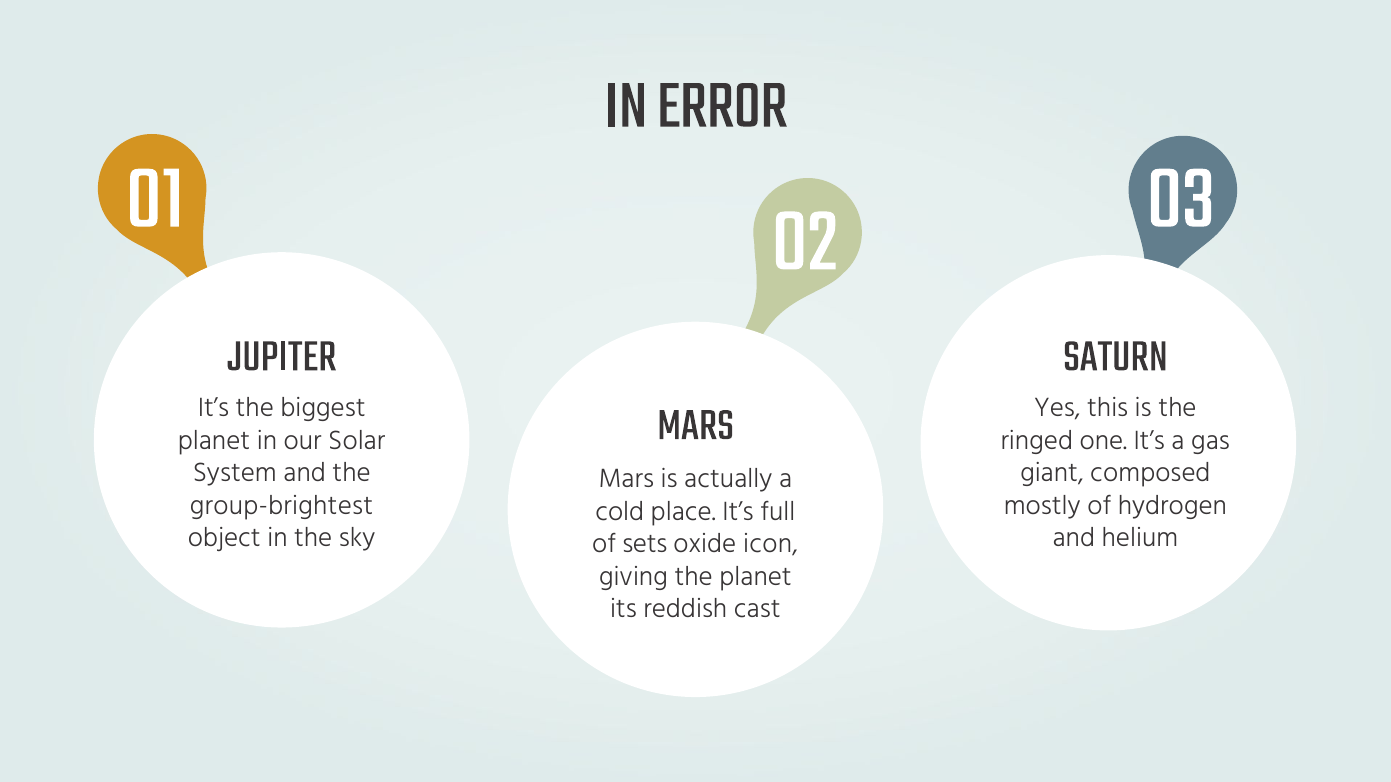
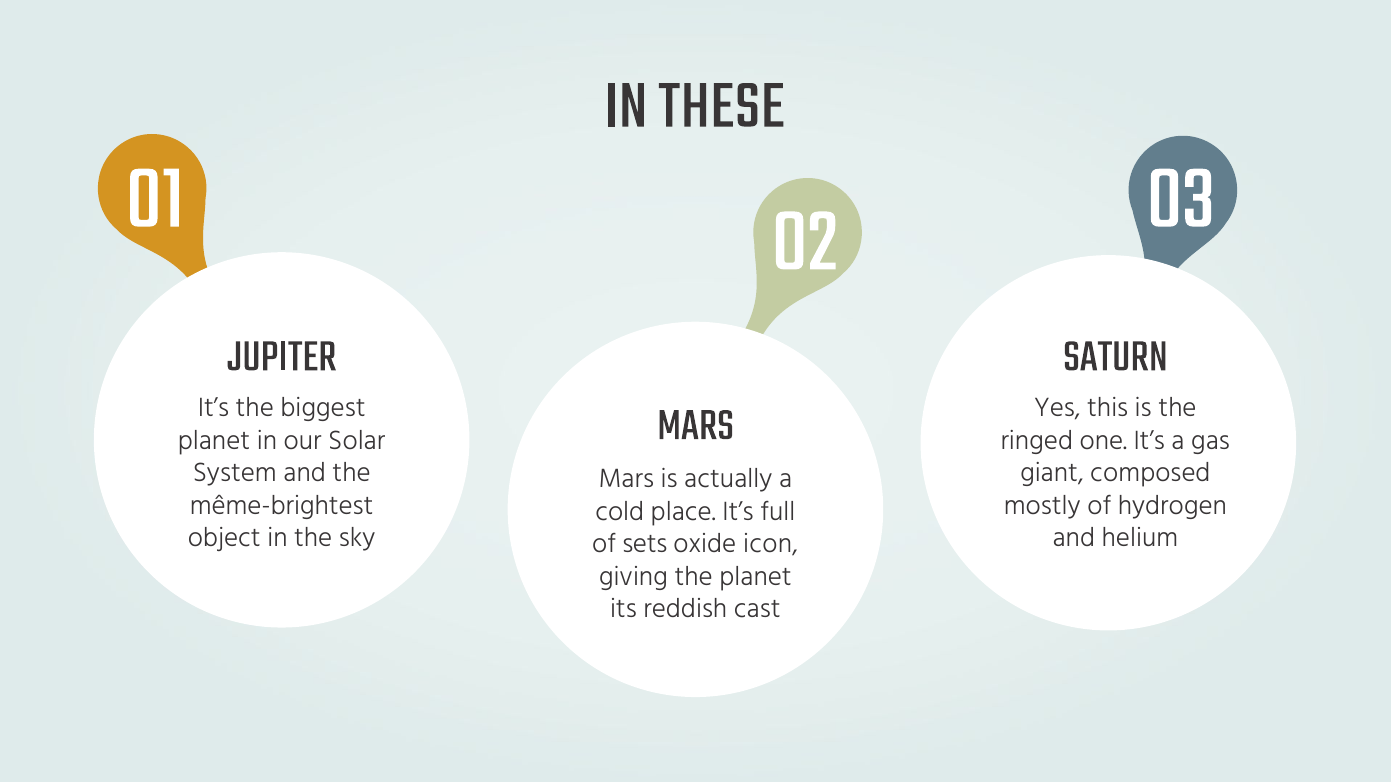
ERROR: ERROR -> THESE
group-brightest: group-brightest -> même-brightest
